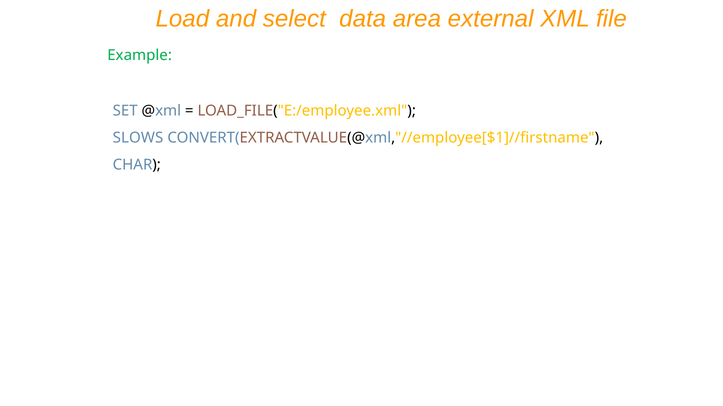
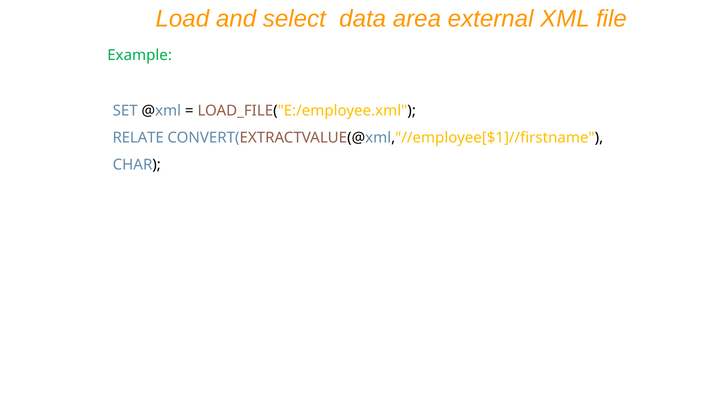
SLOWS: SLOWS -> RELATE
